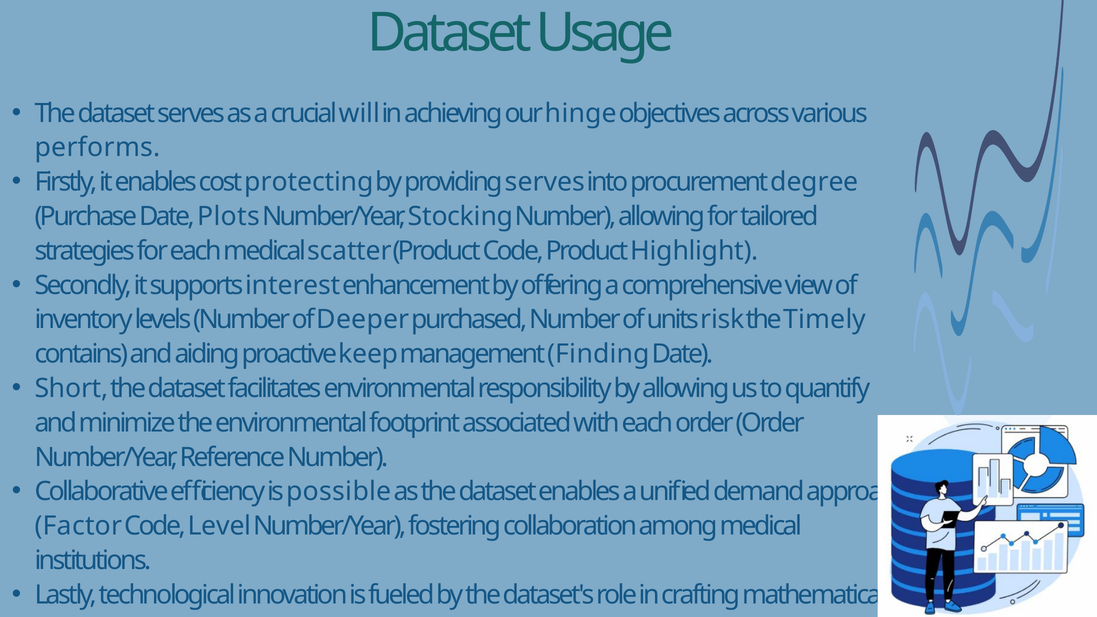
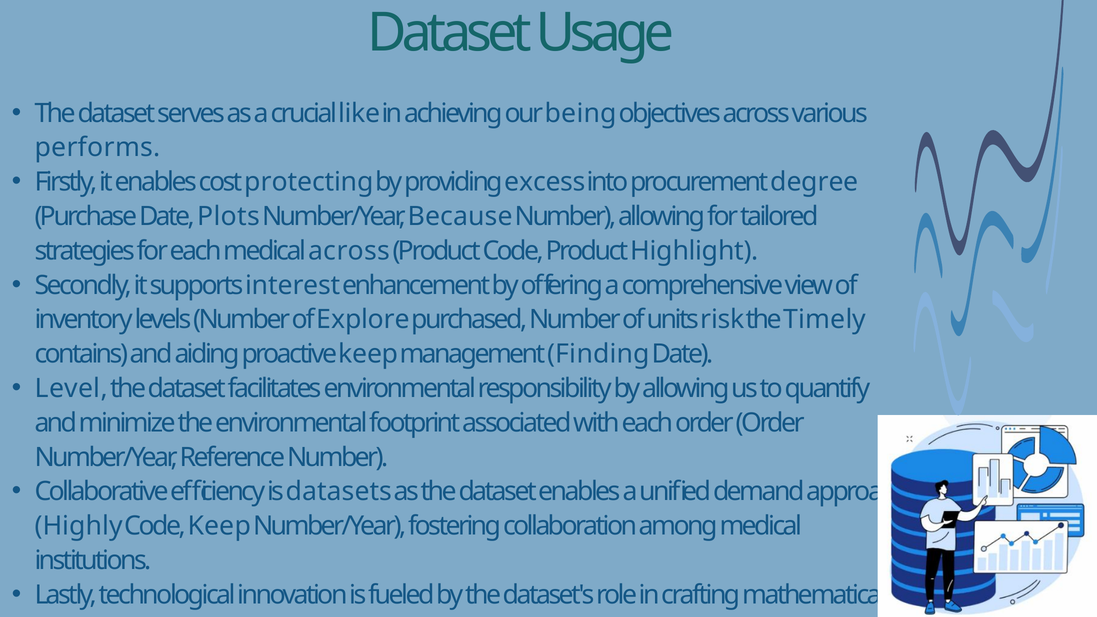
will: will -> like
hinge: hinge -> being
providing serves: serves -> excess
Stocking: Stocking -> Because
medical scatter: scatter -> across
Deeper: Deeper -> Explore
Short: Short -> Level
possible: possible -> datasets
Factor: Factor -> Highly
Code Level: Level -> Keep
